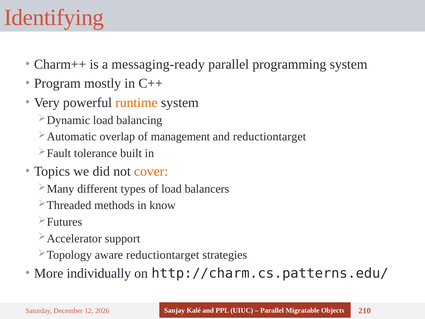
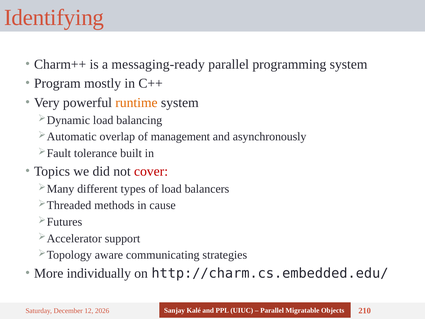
and reductiontarget: reductiontarget -> asynchronously
cover colour: orange -> red
know: know -> cause
aware reductiontarget: reductiontarget -> communicating
http://charm.cs.patterns.edu/: http://charm.cs.patterns.edu/ -> http://charm.cs.embedded.edu/
